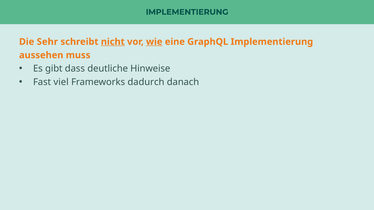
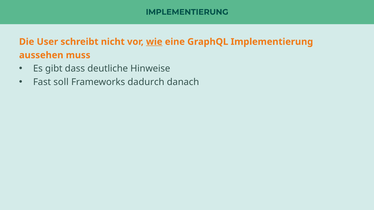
Sehr: Sehr -> User
nicht underline: present -> none
viel: viel -> soll
